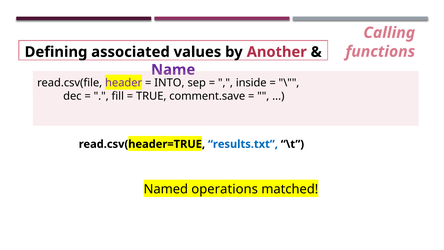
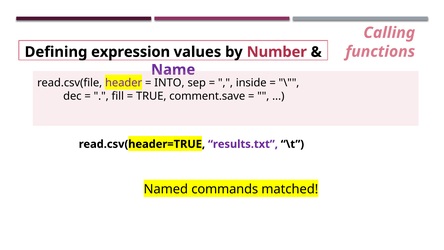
associated: associated -> expression
Another: Another -> Number
results.txt colour: blue -> purple
operations: operations -> commands
